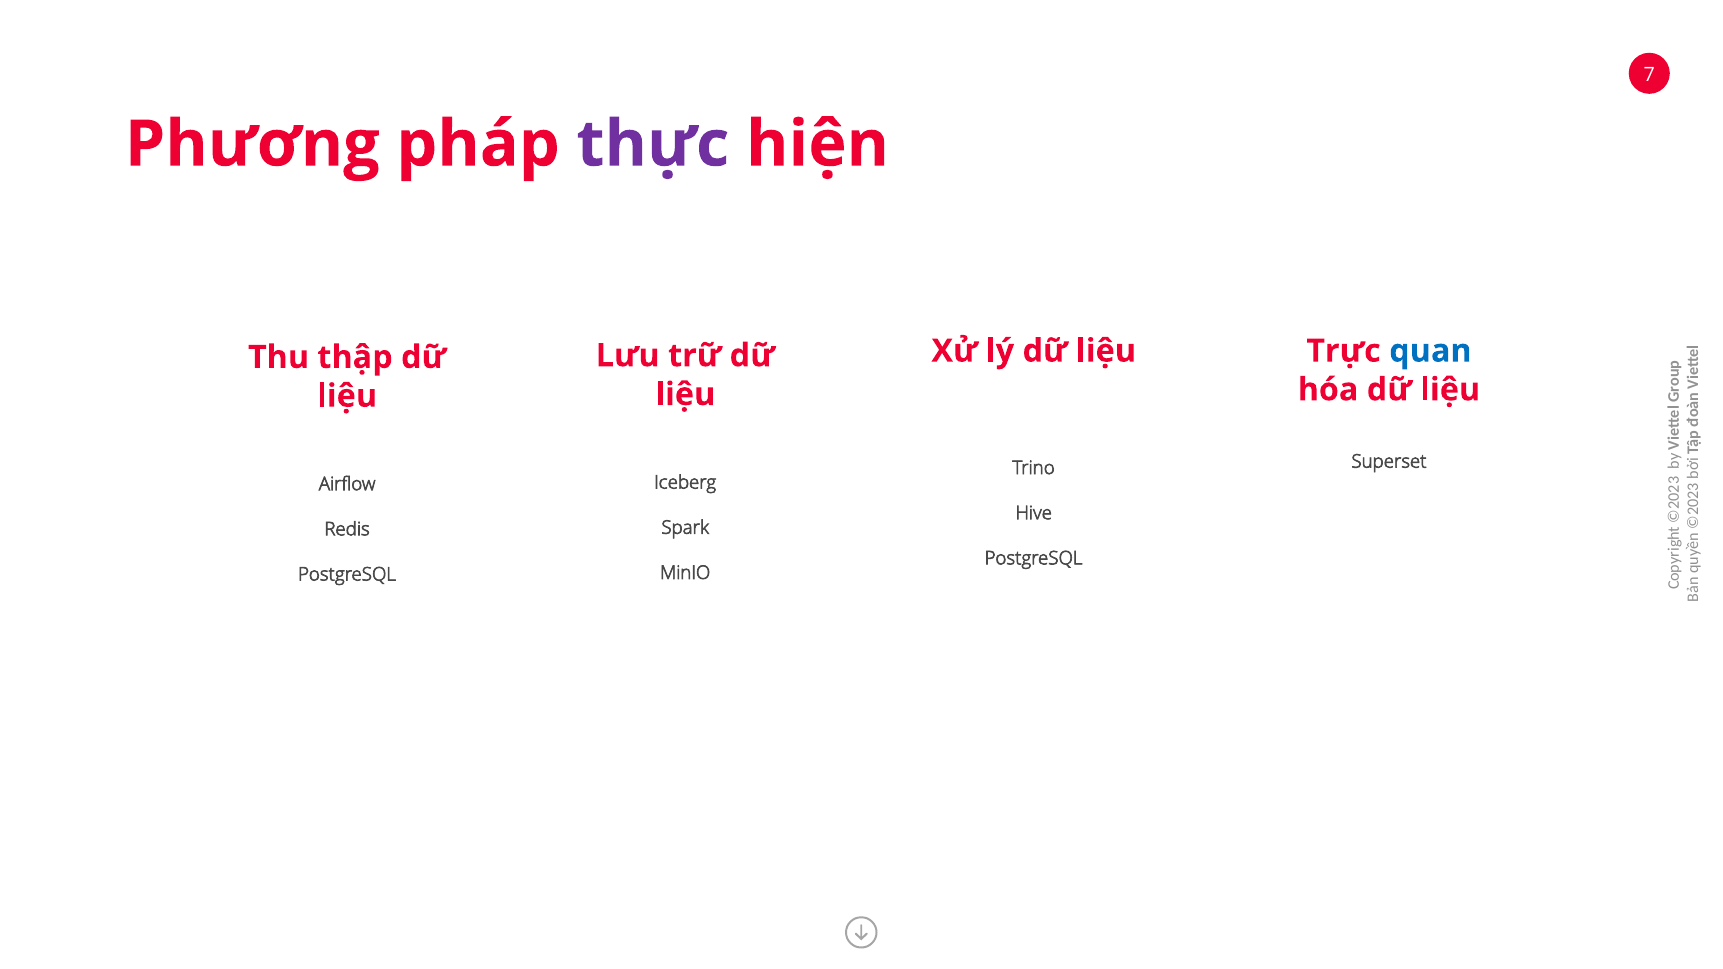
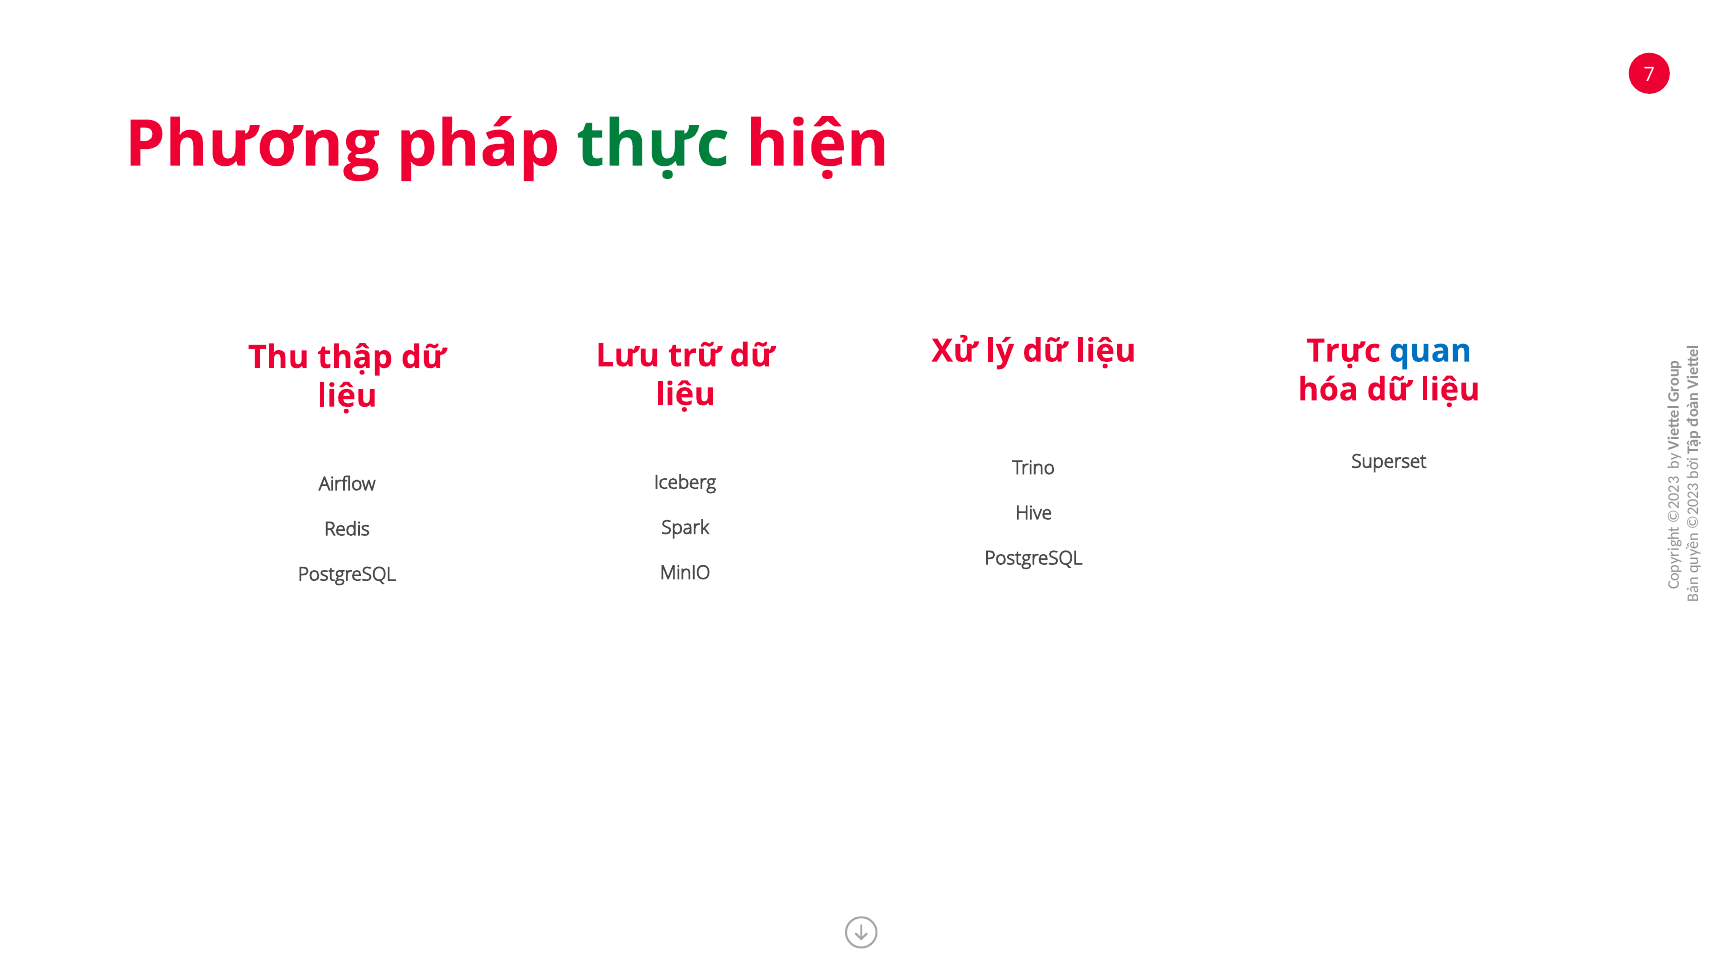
thực colour: purple -> green
